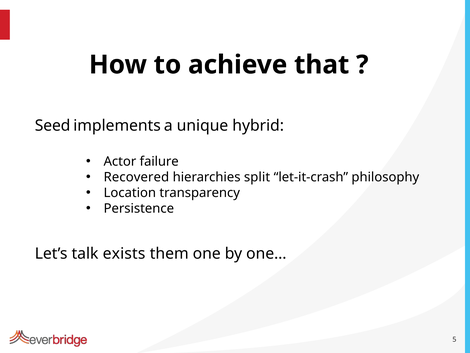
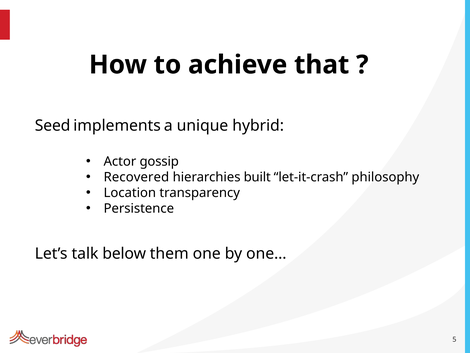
failure: failure -> gossip
split: split -> built
exists: exists -> below
